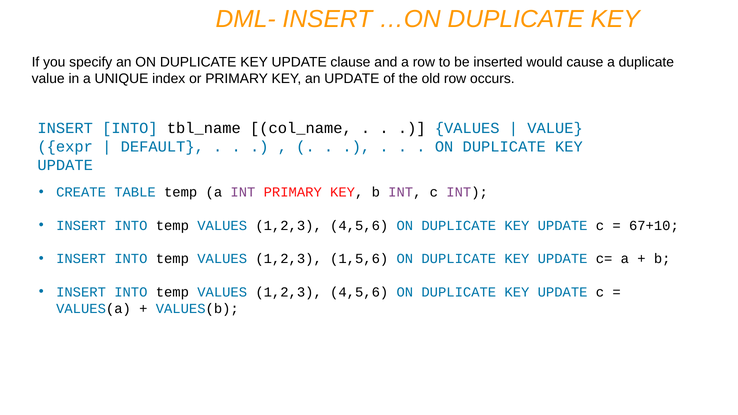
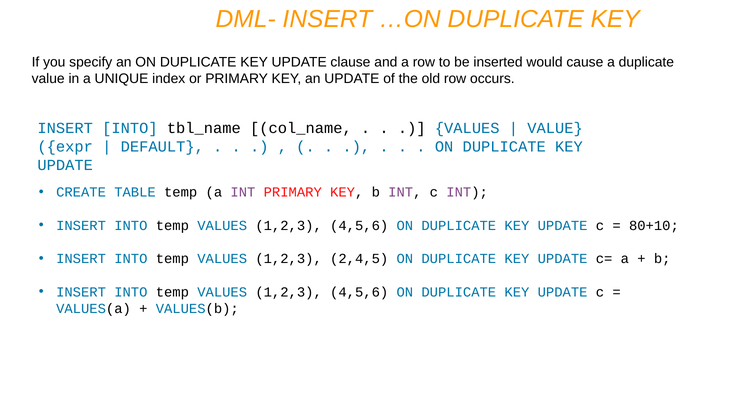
67+10: 67+10 -> 80+10
1,5,6: 1,5,6 -> 2,4,5
